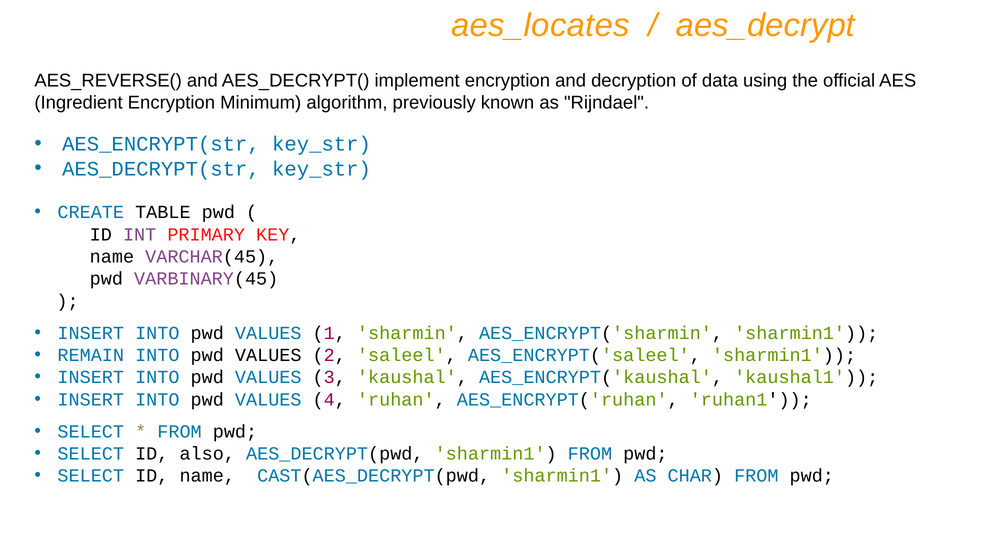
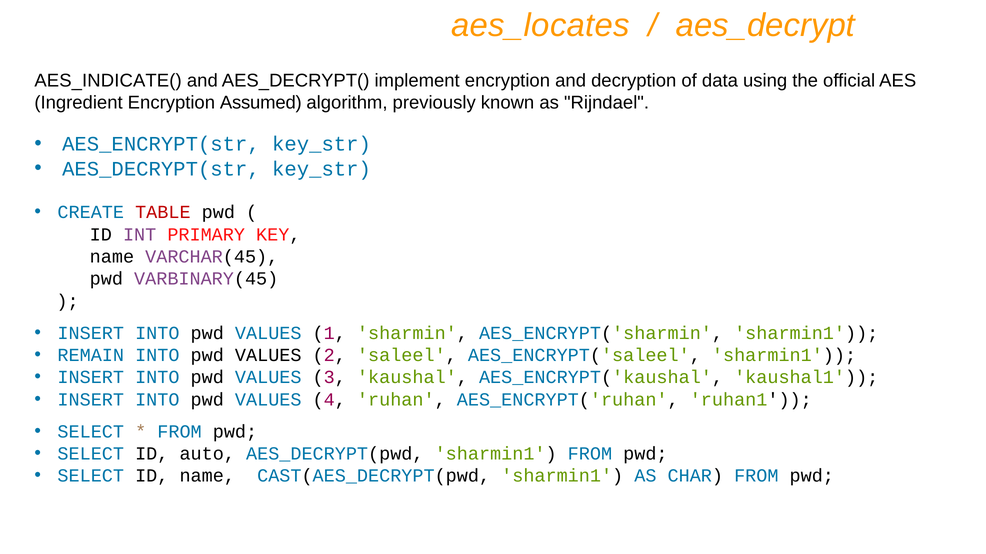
AES_REVERSE(: AES_REVERSE( -> AES_INDICATE(
Minimum: Minimum -> Assumed
TABLE colour: black -> red
also: also -> auto
